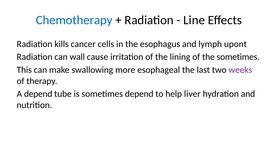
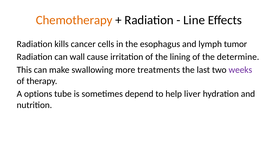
Chemotherapy colour: blue -> orange
upont: upont -> tumor
the sometimes: sometimes -> determine
esophageal: esophageal -> treatments
A depend: depend -> options
